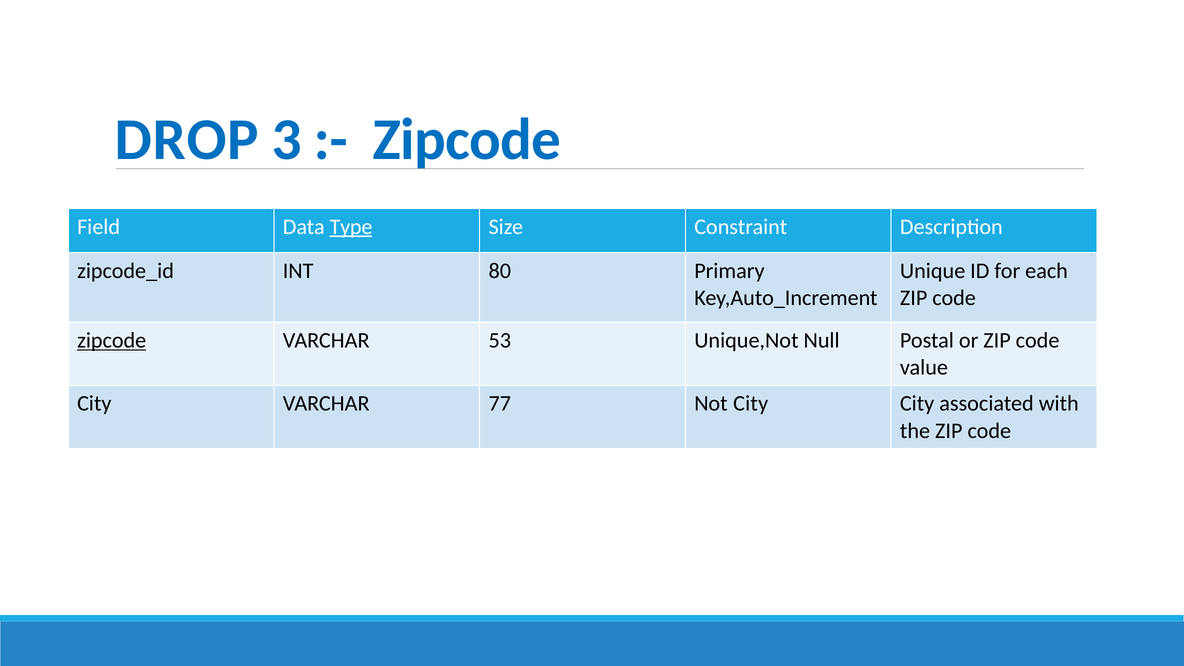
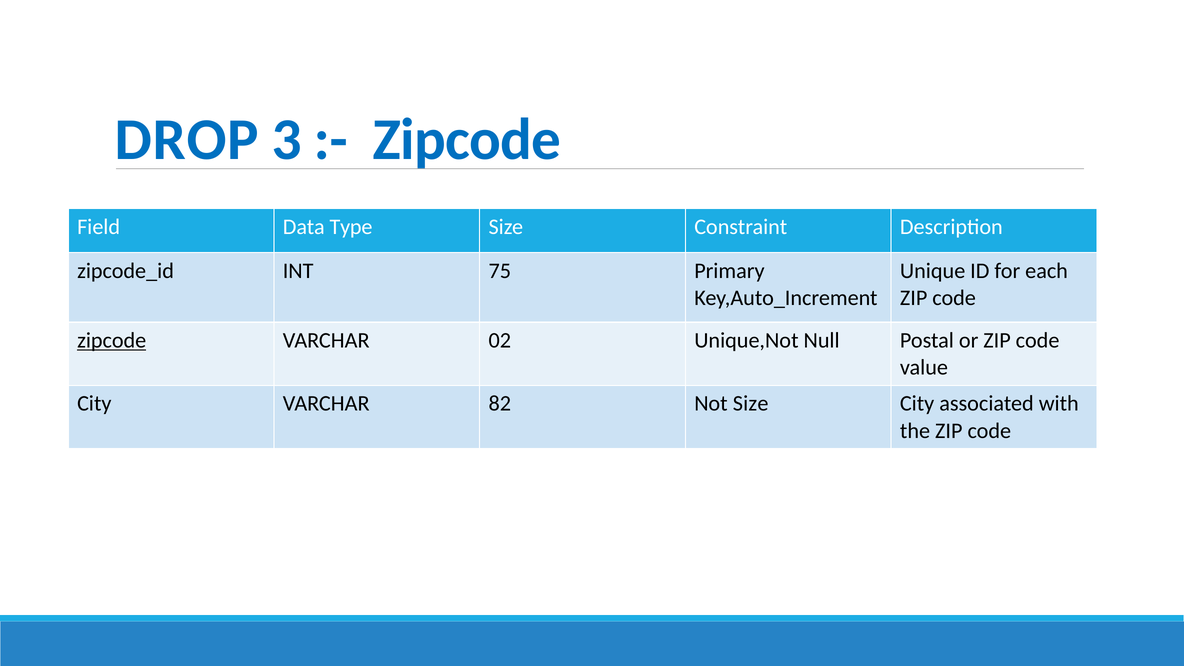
Type underline: present -> none
80: 80 -> 75
53: 53 -> 02
77: 77 -> 82
Not City: City -> Size
